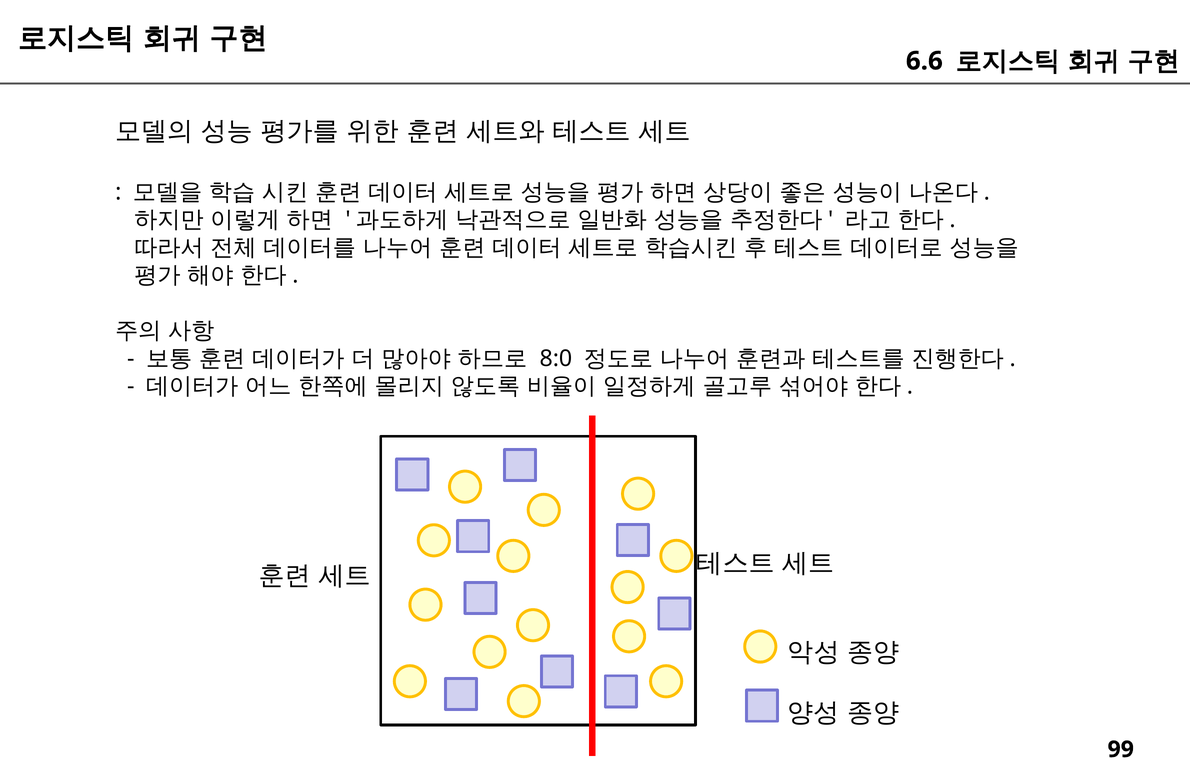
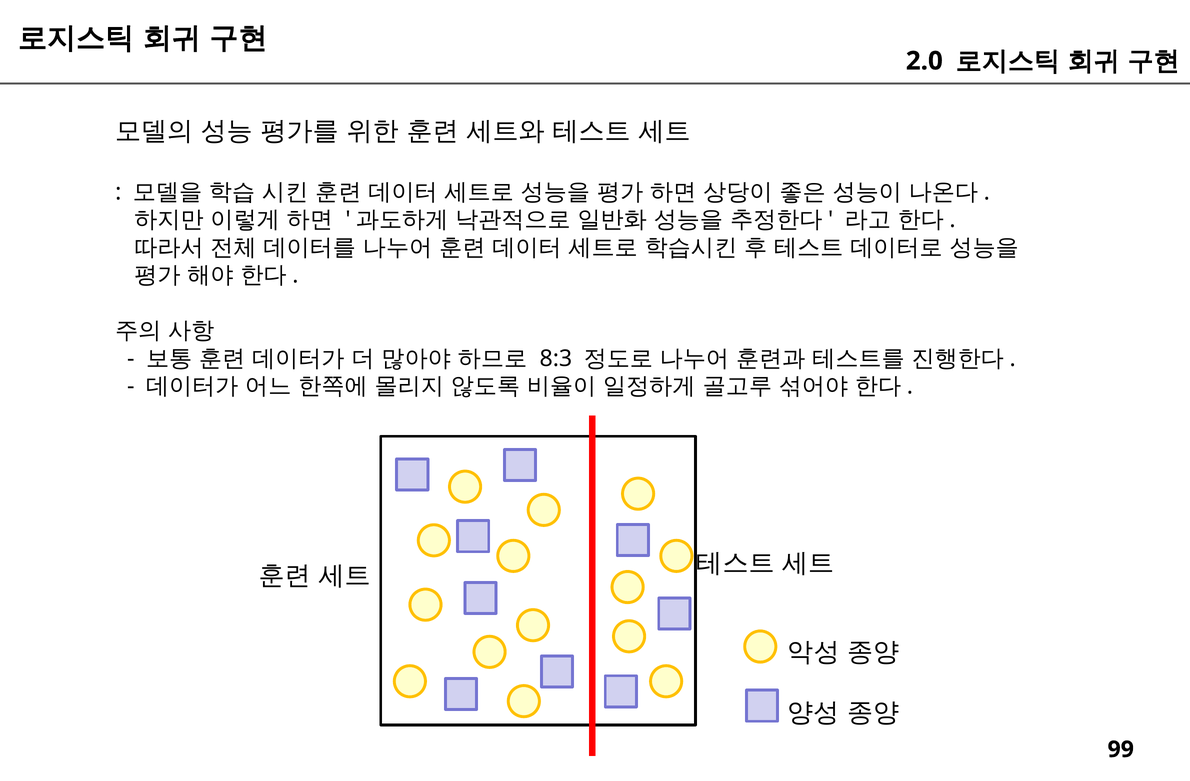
6.6: 6.6 -> 2.0
8:0: 8:0 -> 8:3
